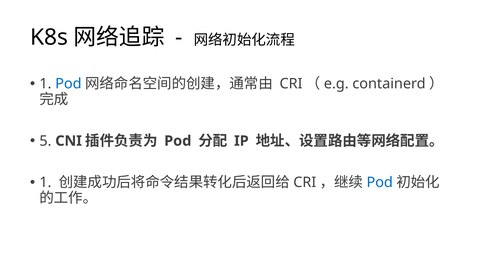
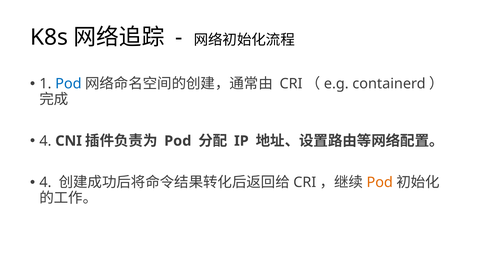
5 at (45, 141): 5 -> 4
1 at (45, 182): 1 -> 4
Pod at (380, 182) colour: blue -> orange
